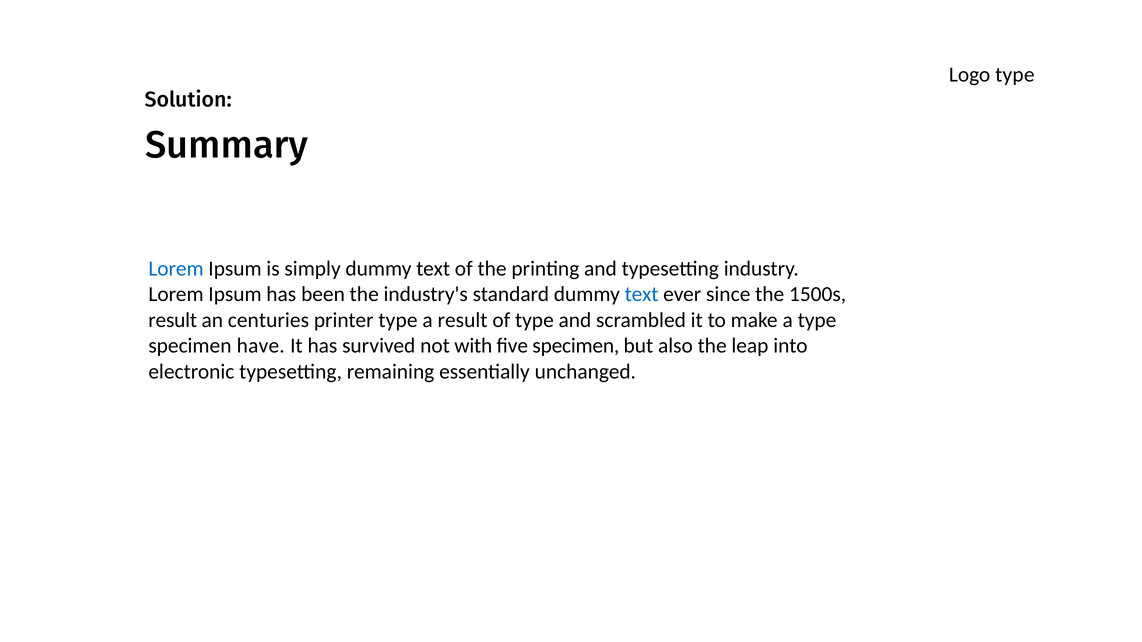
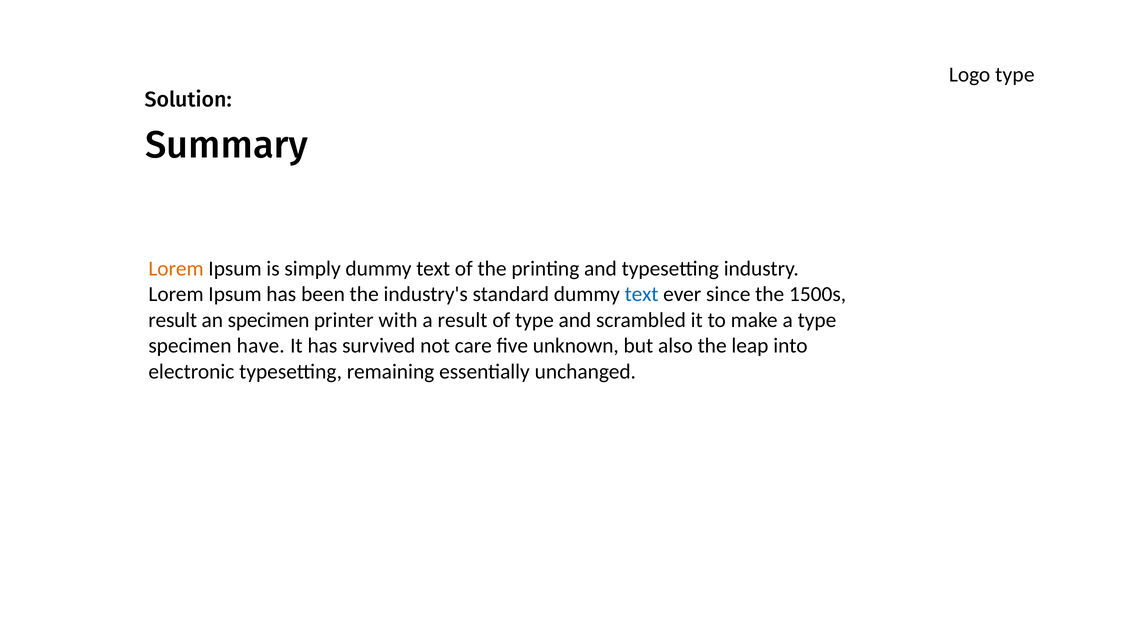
Lorem at (176, 269) colour: blue -> orange
an centuries: centuries -> specimen
printer type: type -> with
with: with -> care
five specimen: specimen -> unknown
